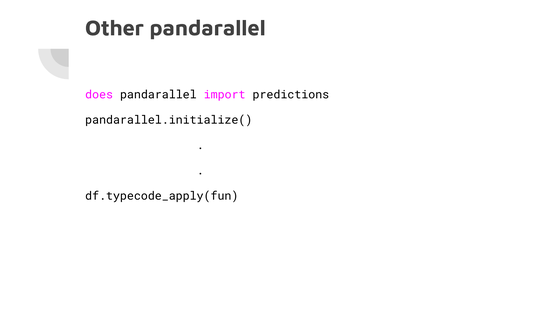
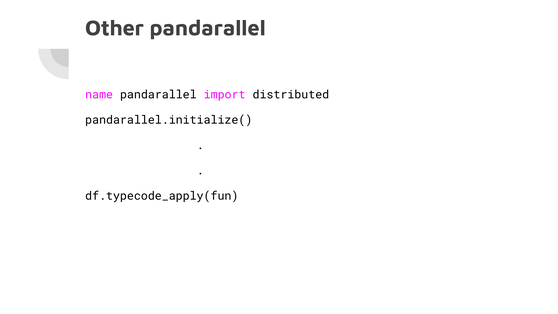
does: does -> name
predictions: predictions -> distributed
